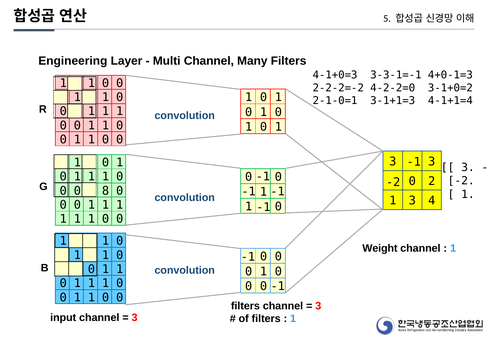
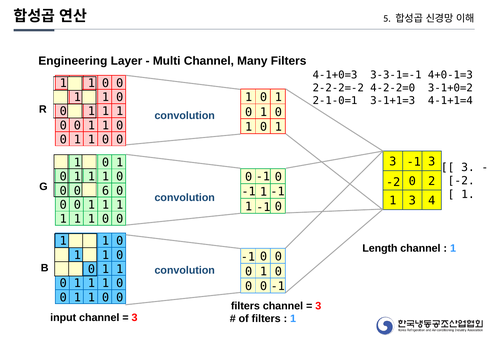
8: 8 -> 6
Weight: Weight -> Length
